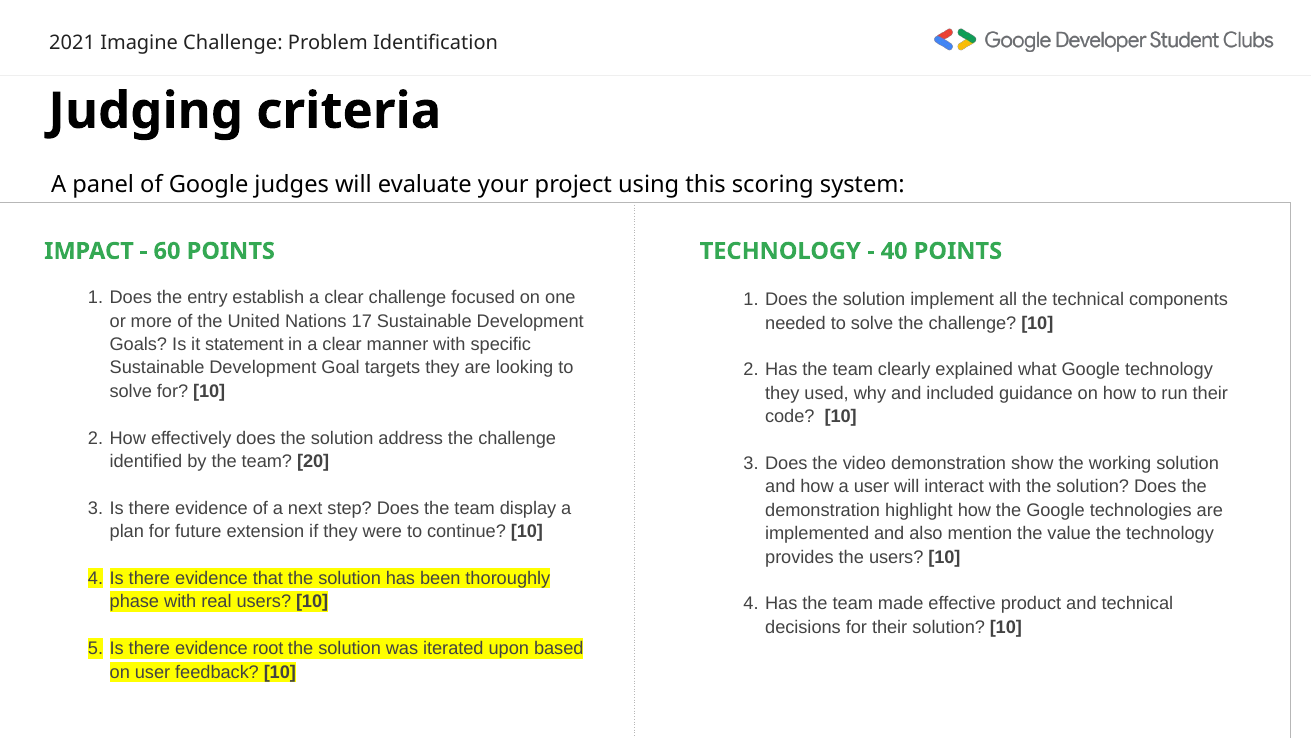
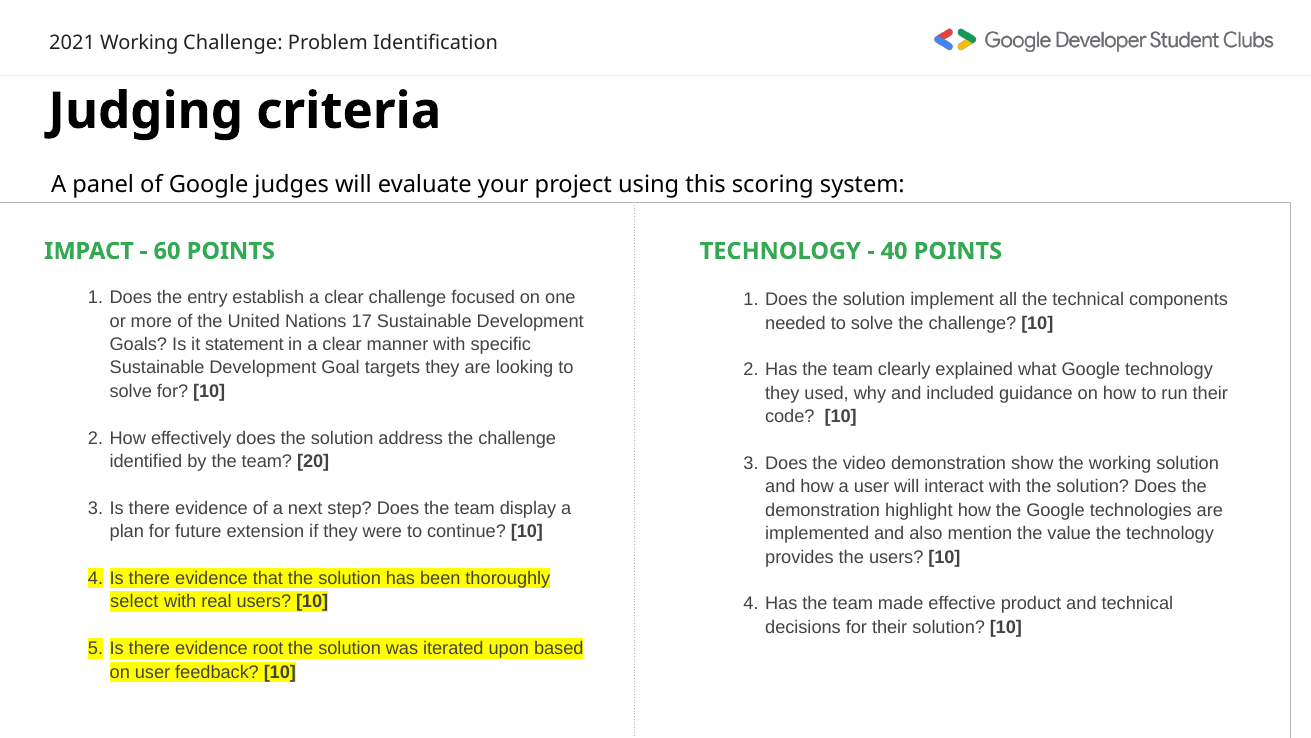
Imagine at (139, 43): Imagine -> Working
phase: phase -> select
